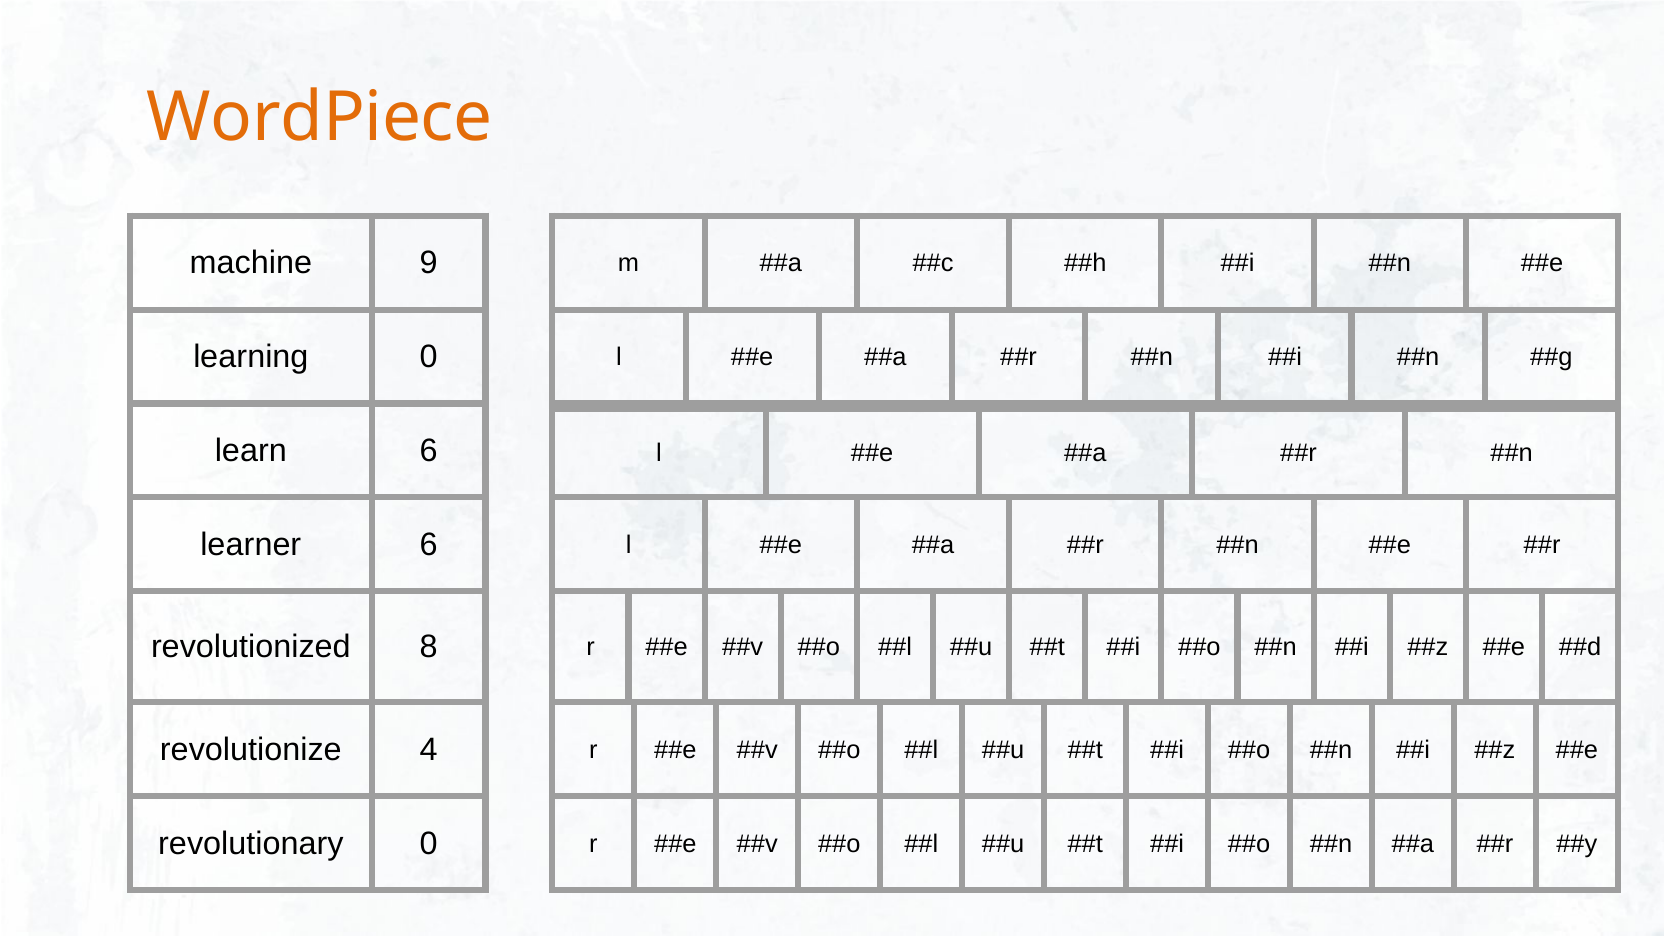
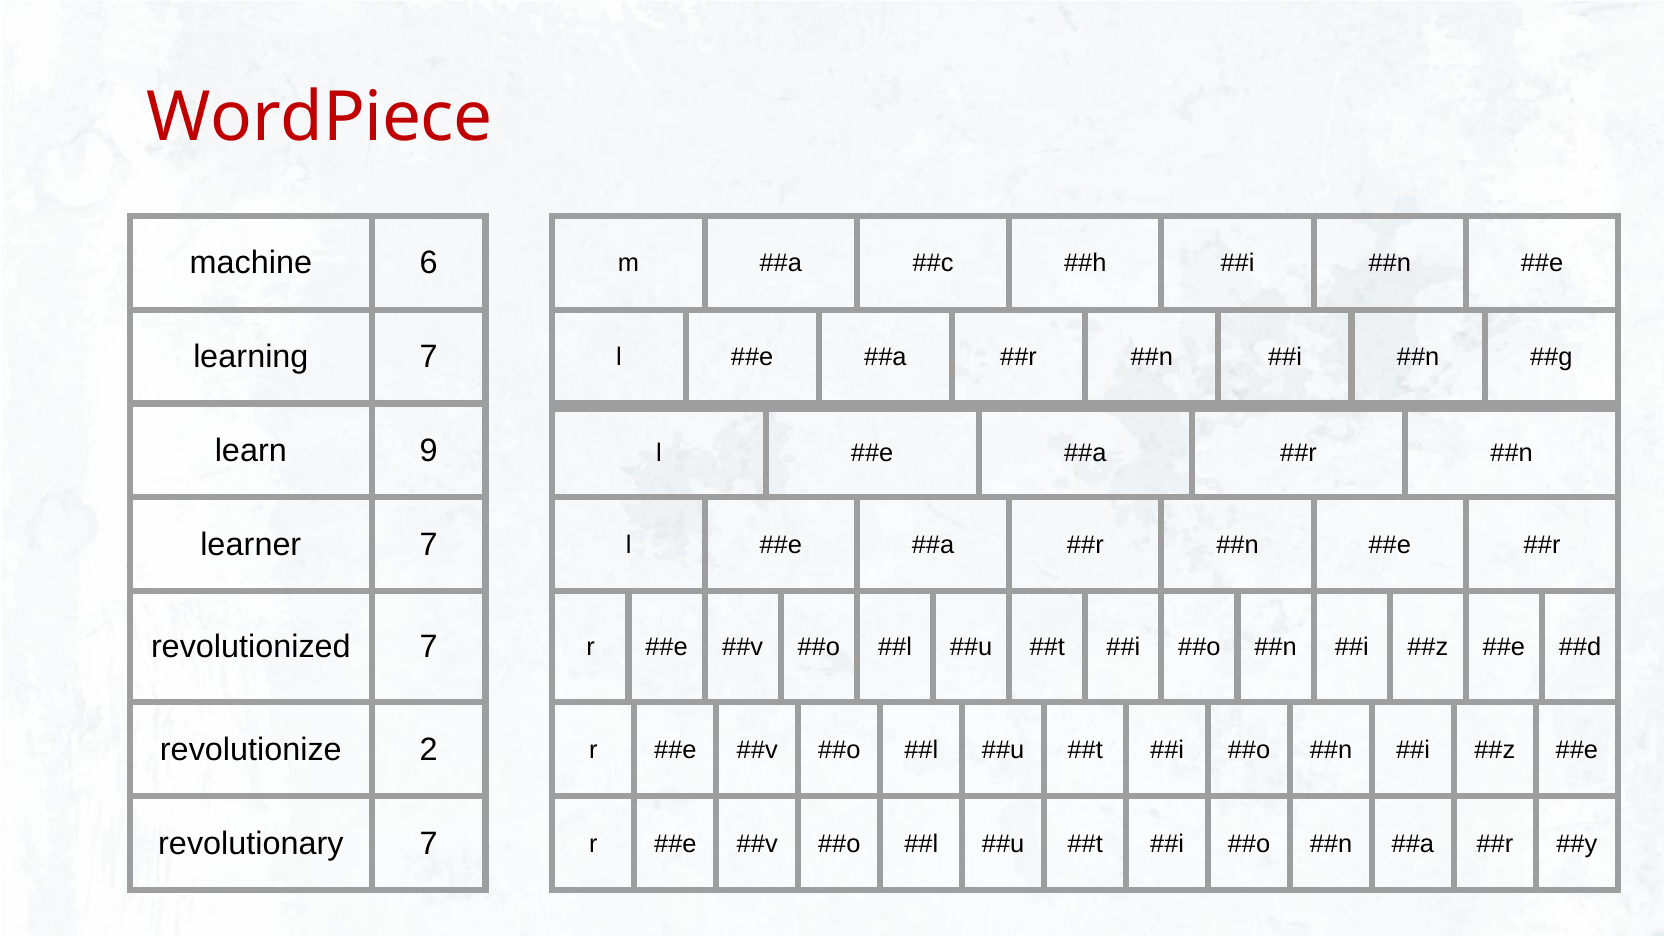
WordPiece colour: orange -> red
9: 9 -> 6
learning 0: 0 -> 7
learn 6: 6 -> 9
learner 6: 6 -> 7
revolutionized 8: 8 -> 7
4: 4 -> 2
revolutionary 0: 0 -> 7
